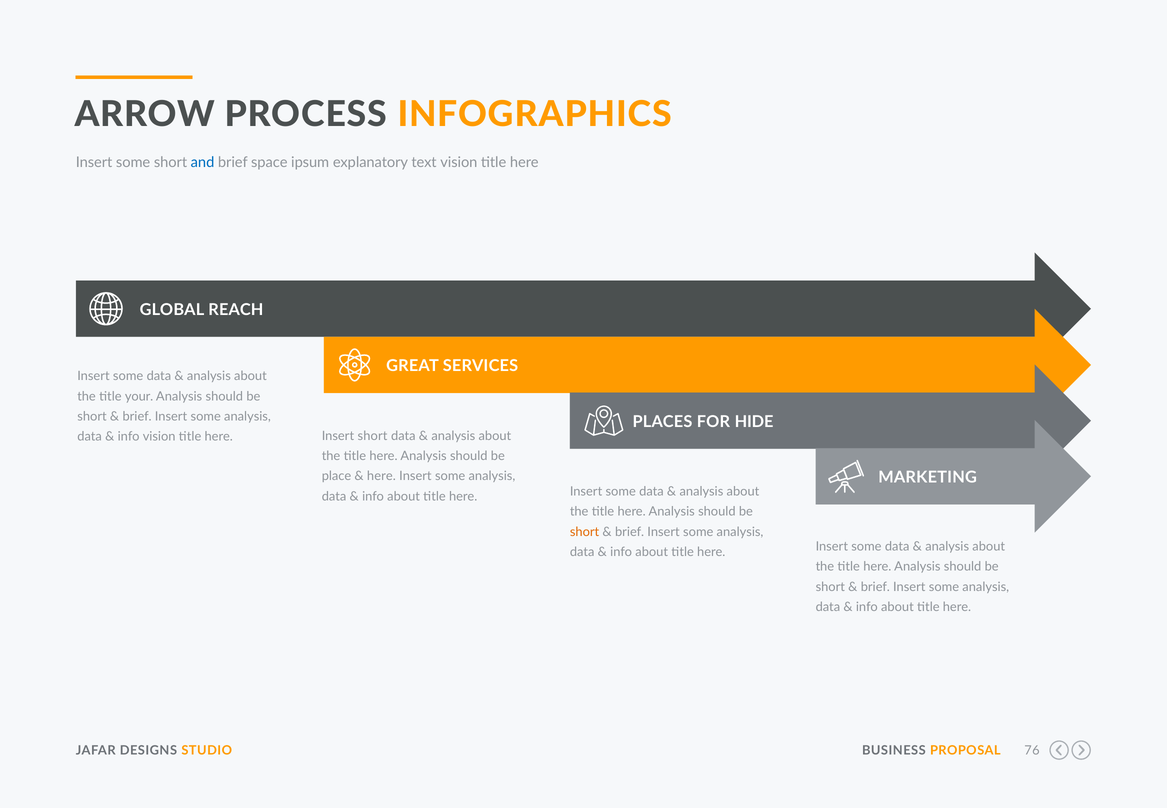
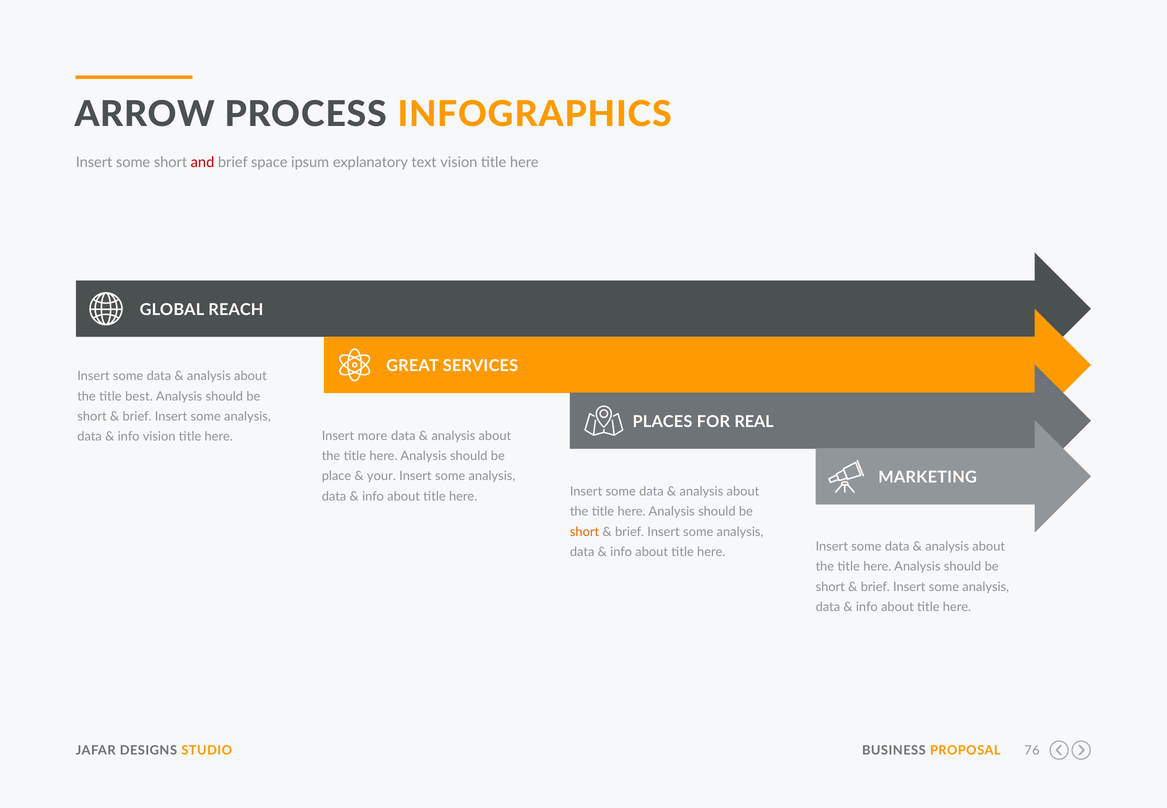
and colour: blue -> red
your: your -> best
HIDE: HIDE -> REAL
Insert short: short -> more
here at (381, 476): here -> your
